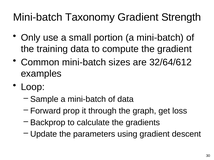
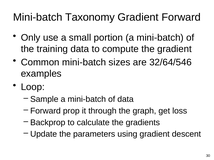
Gradient Strength: Strength -> Forward
32/64/612: 32/64/612 -> 32/64/546
